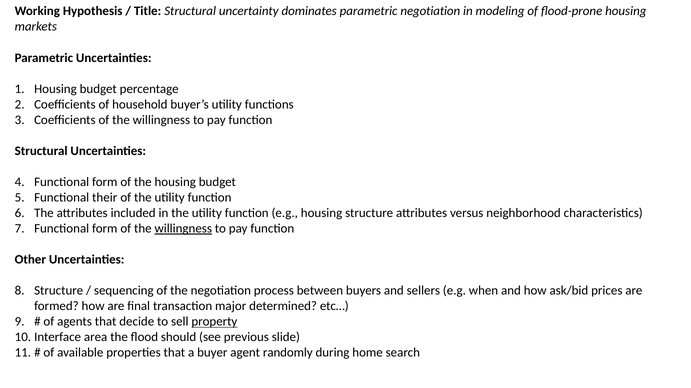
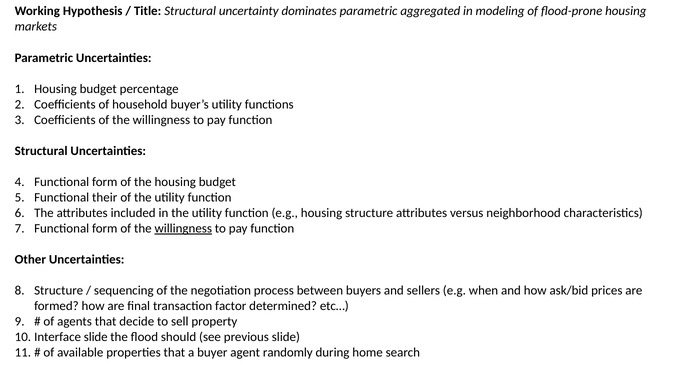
parametric negotiation: negotiation -> aggregated
major: major -> factor
property underline: present -> none
area at (96, 338): area -> slide
